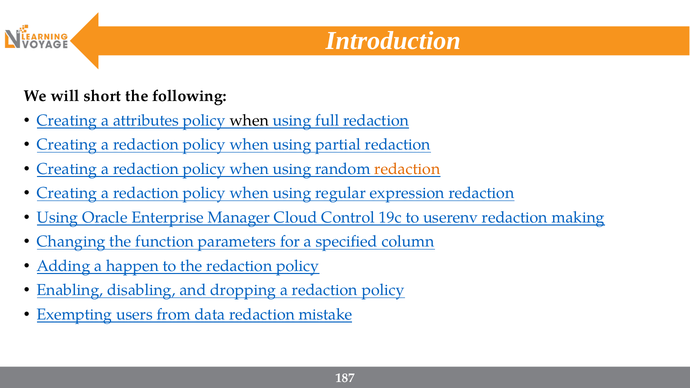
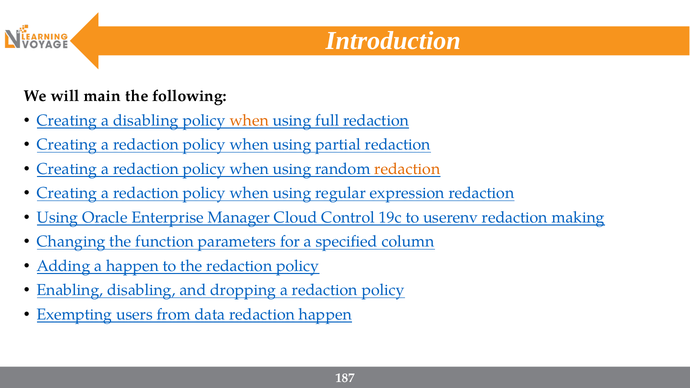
short: short -> main
a attributes: attributes -> disabling
when at (249, 120) colour: black -> orange
redaction mistake: mistake -> happen
